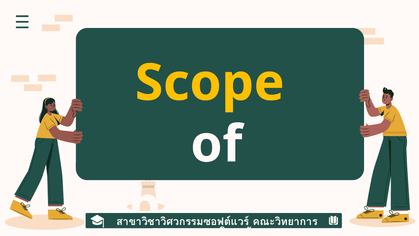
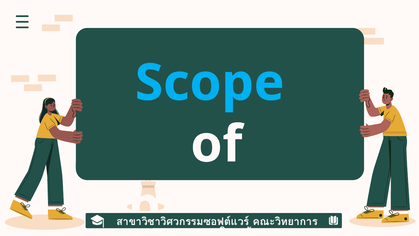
Scope colour: yellow -> light blue
